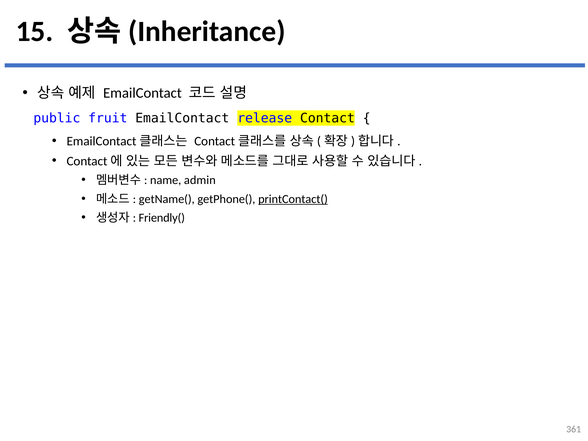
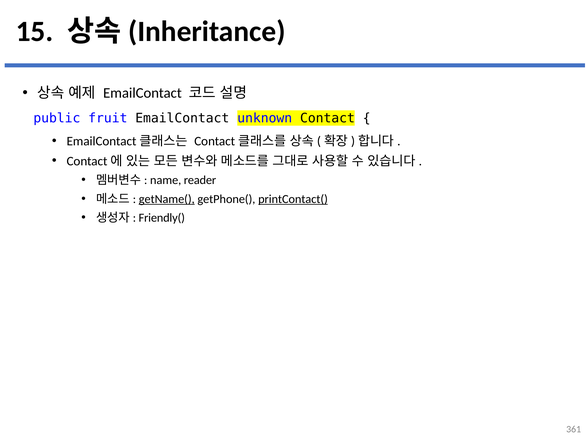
release: release -> unknown
admin: admin -> reader
getName( underline: none -> present
